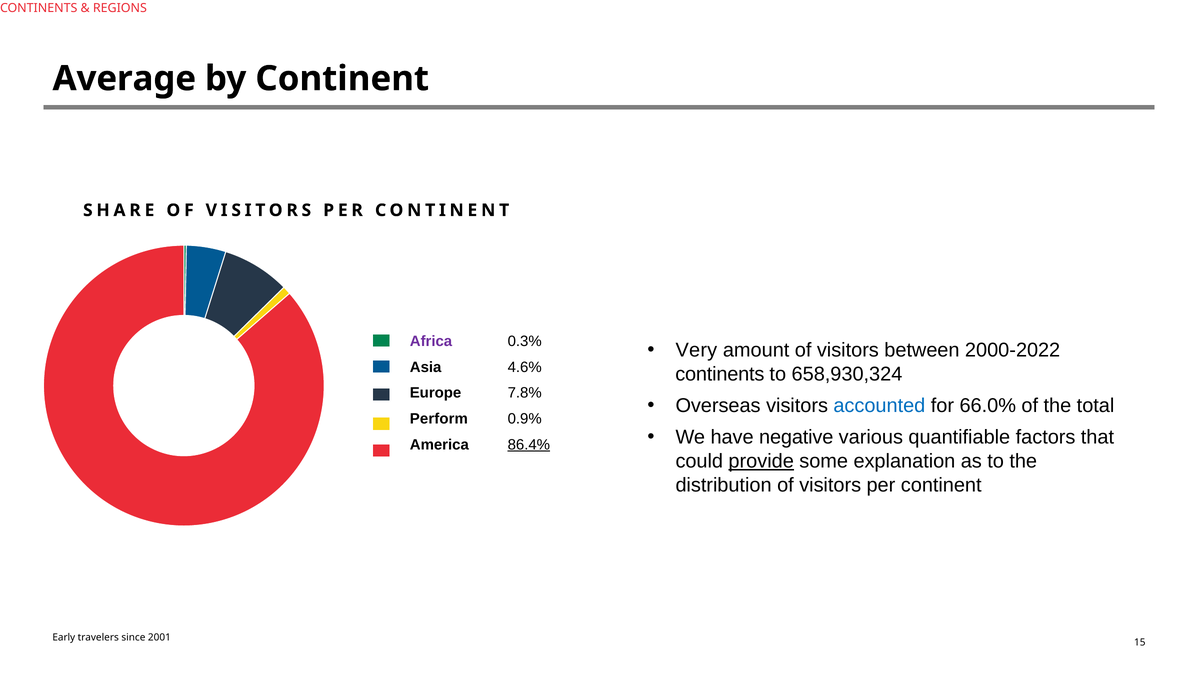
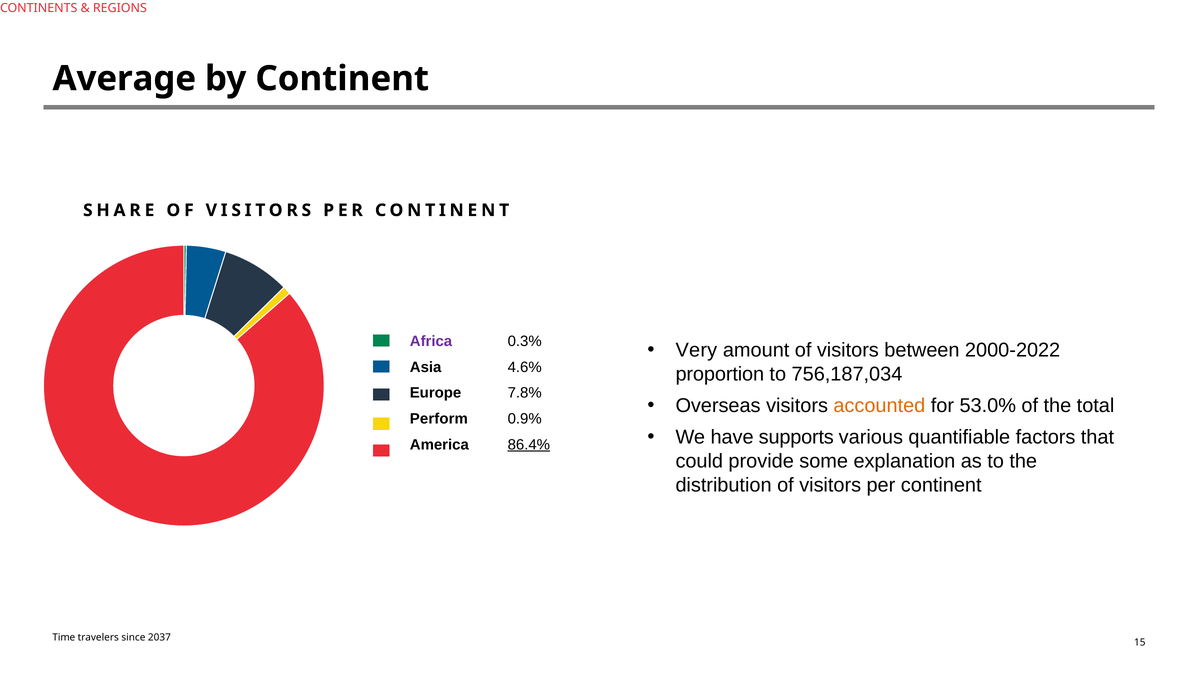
continents at (720, 374): continents -> proportion
658,930,324: 658,930,324 -> 756,187,034
accounted colour: blue -> orange
66.0%: 66.0% -> 53.0%
negative: negative -> supports
provide underline: present -> none
Early: Early -> Time
2001: 2001 -> 2037
